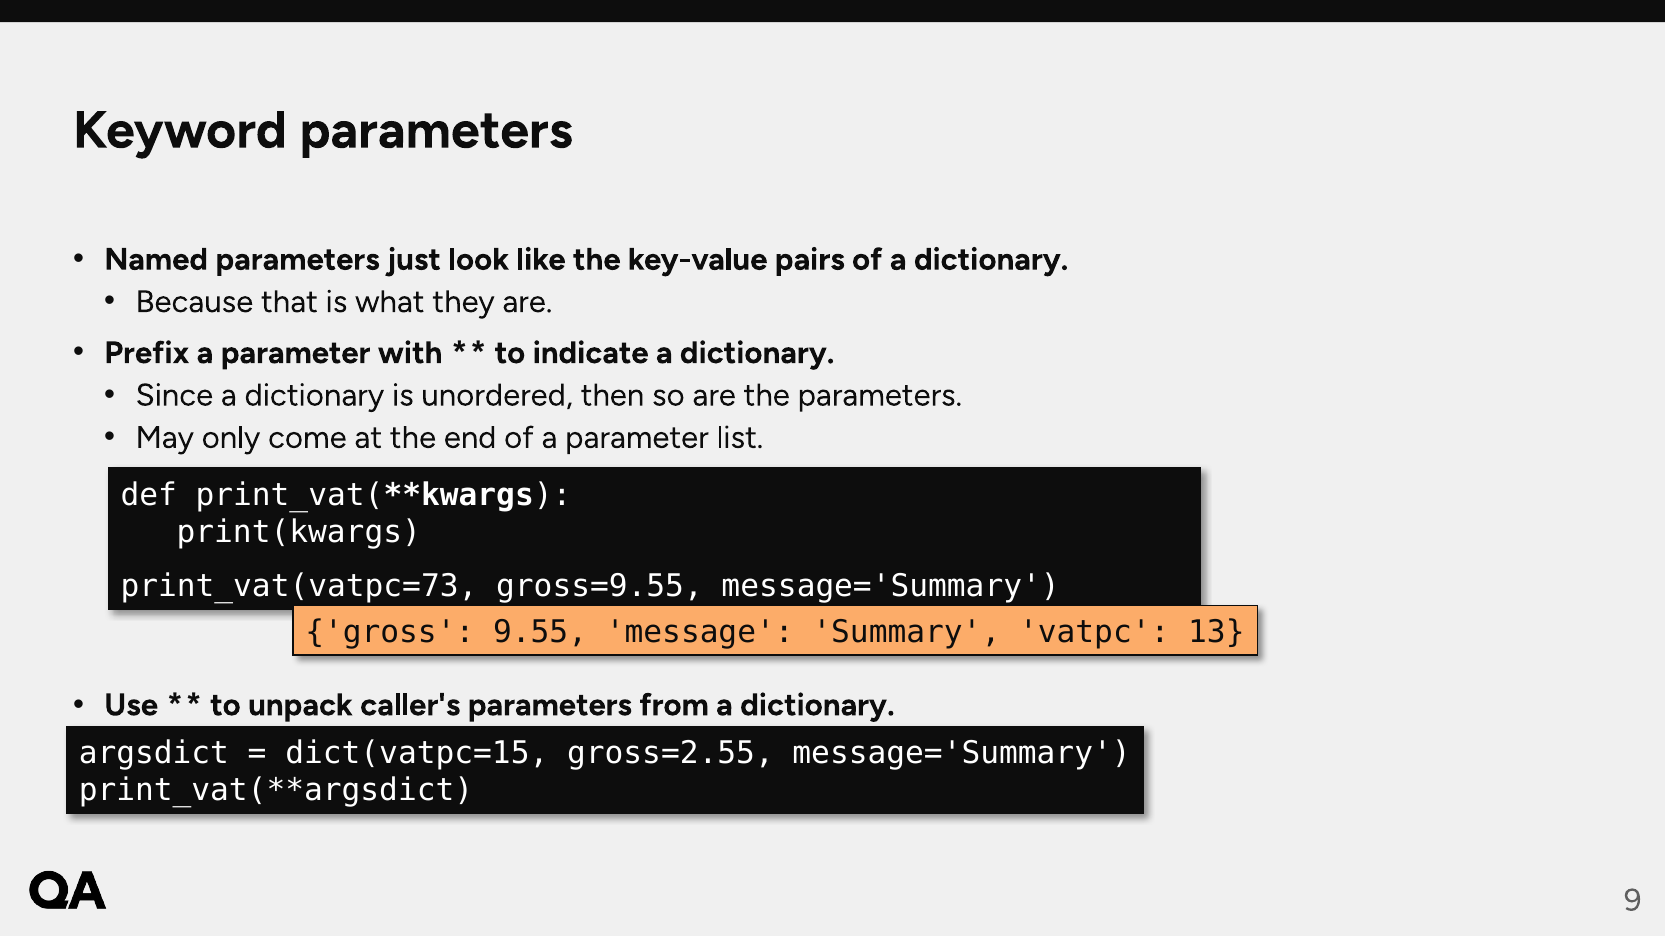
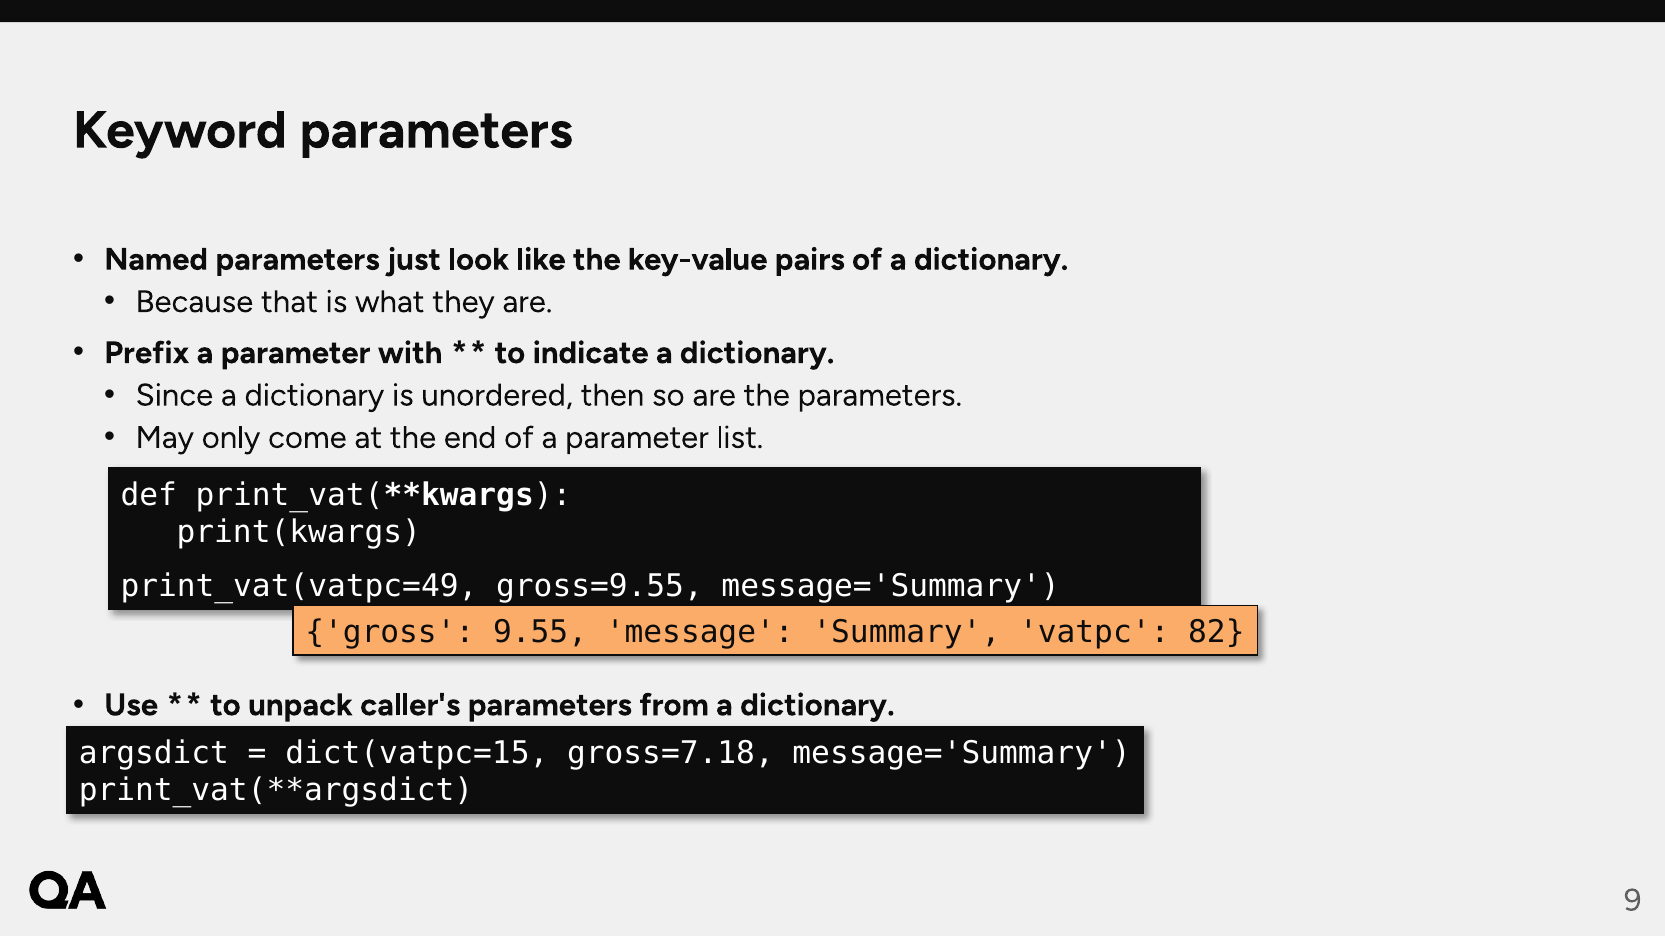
print_vat(vatpc=73: print_vat(vatpc=73 -> print_vat(vatpc=49
13: 13 -> 82
gross=2.55: gross=2.55 -> gross=7.18
